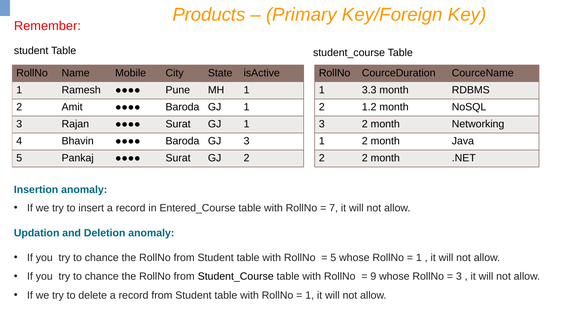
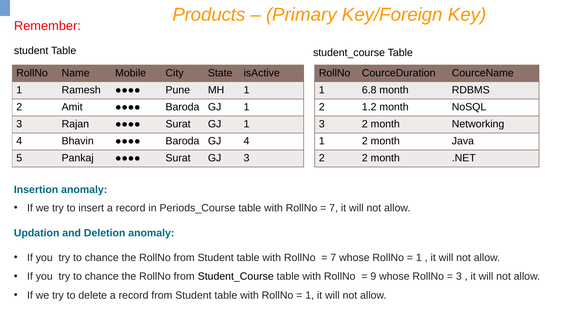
3.3: 3.3 -> 6.8
GJ 3: 3 -> 4
GJ 2: 2 -> 3
Entered_Course: Entered_Course -> Periods_Course
5 at (333, 258): 5 -> 7
